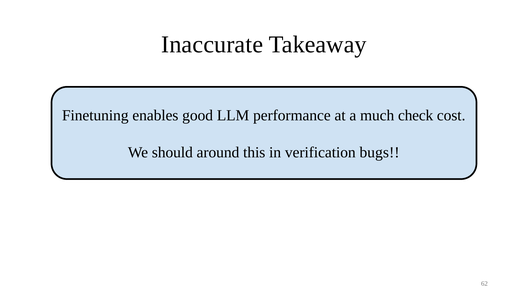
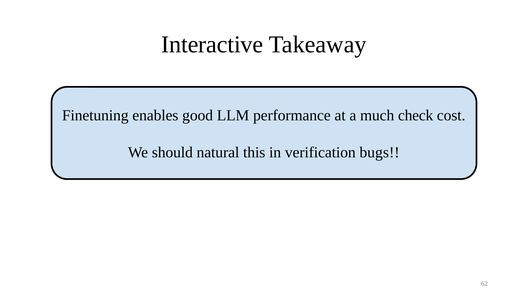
Inaccurate: Inaccurate -> Interactive
around: around -> natural
